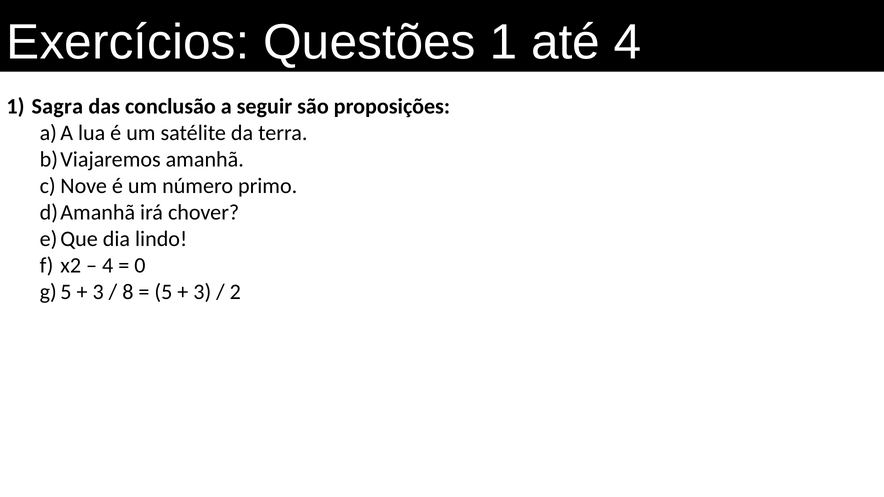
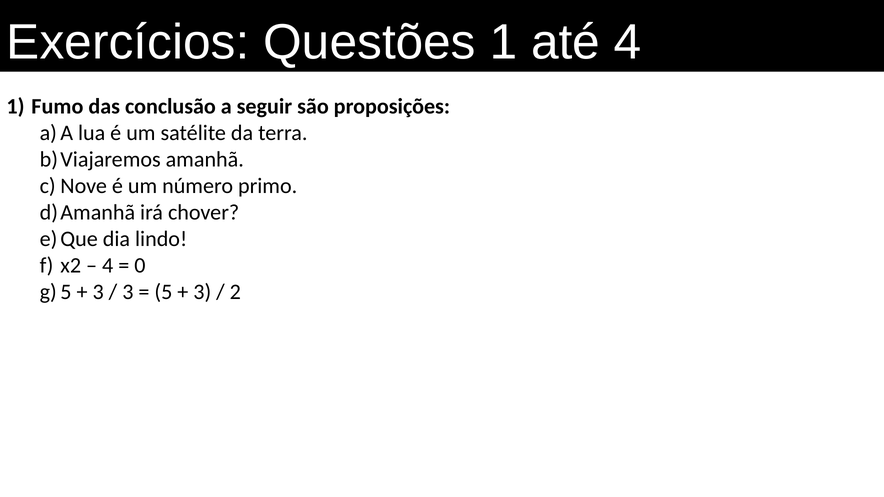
Sagra: Sagra -> Fumo
8 at (128, 292): 8 -> 3
